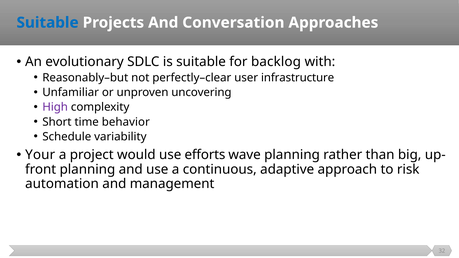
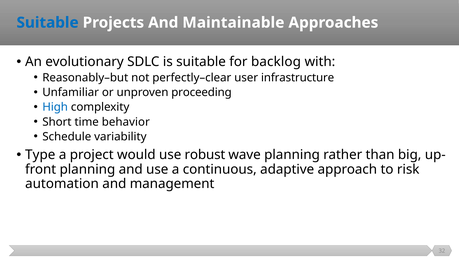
Conversation: Conversation -> Maintainable
uncovering: uncovering -> proceeding
High colour: purple -> blue
Your: Your -> Type
efforts: efforts -> robust
